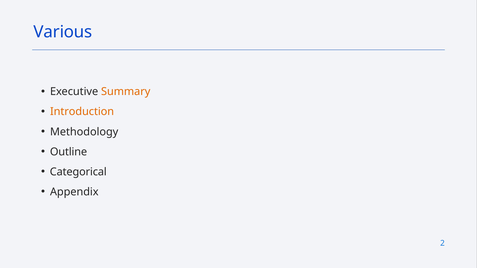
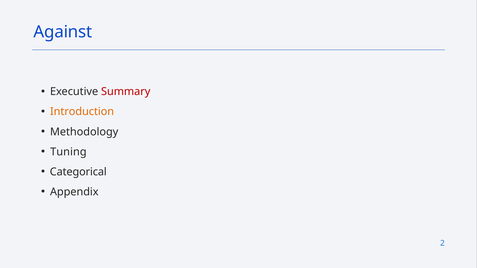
Various: Various -> Against
Summary colour: orange -> red
Outline: Outline -> Tuning
